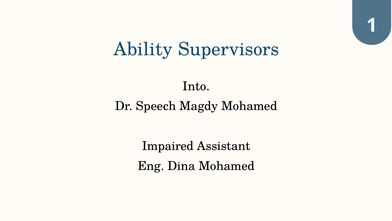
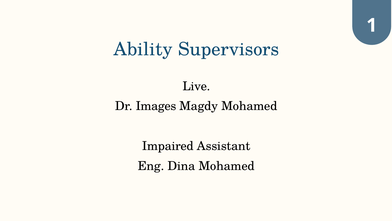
Into: Into -> Live
Speech: Speech -> Images
